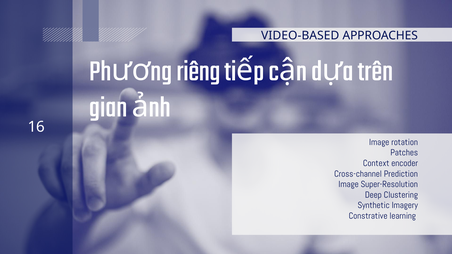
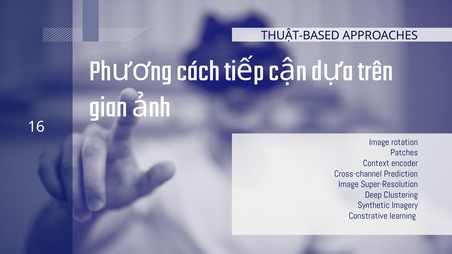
VIDEO-BASED: VIDEO-BASED -> THUẬT-BASED
riêng: riêng -> cách
